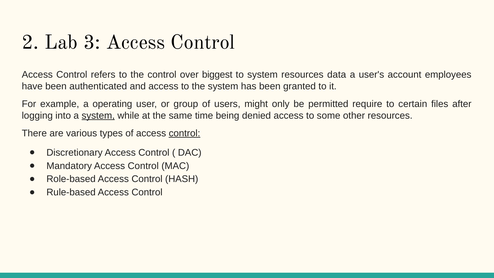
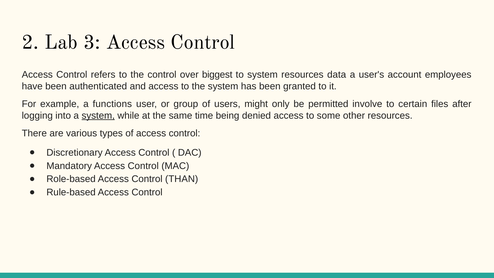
operating: operating -> functions
require: require -> involve
control at (185, 133) underline: present -> none
HASH: HASH -> THAN
